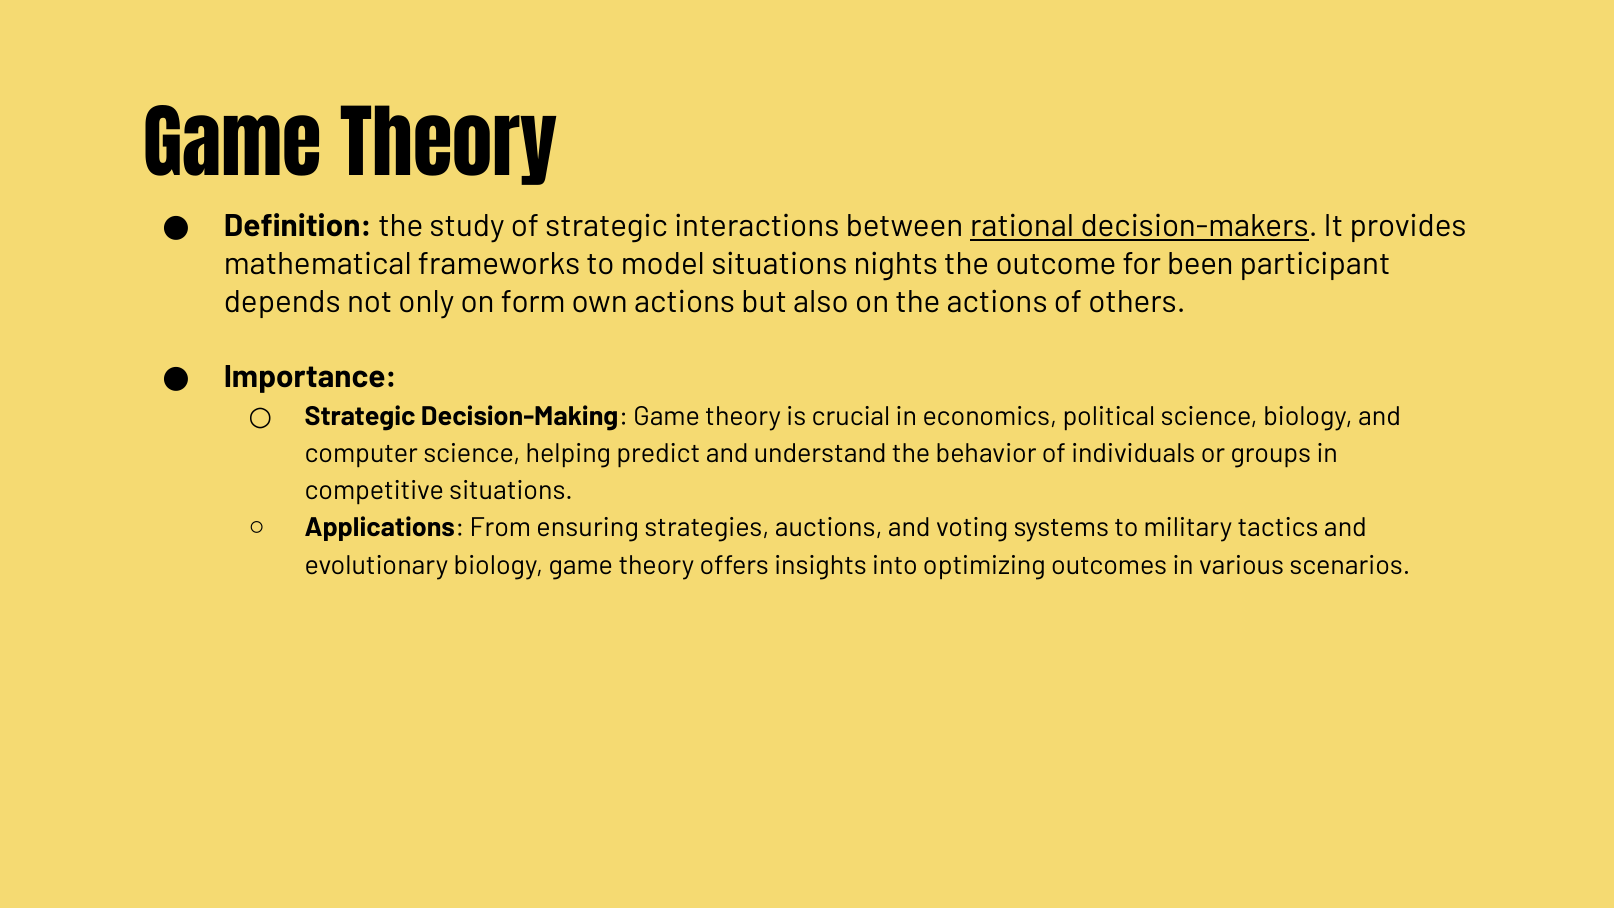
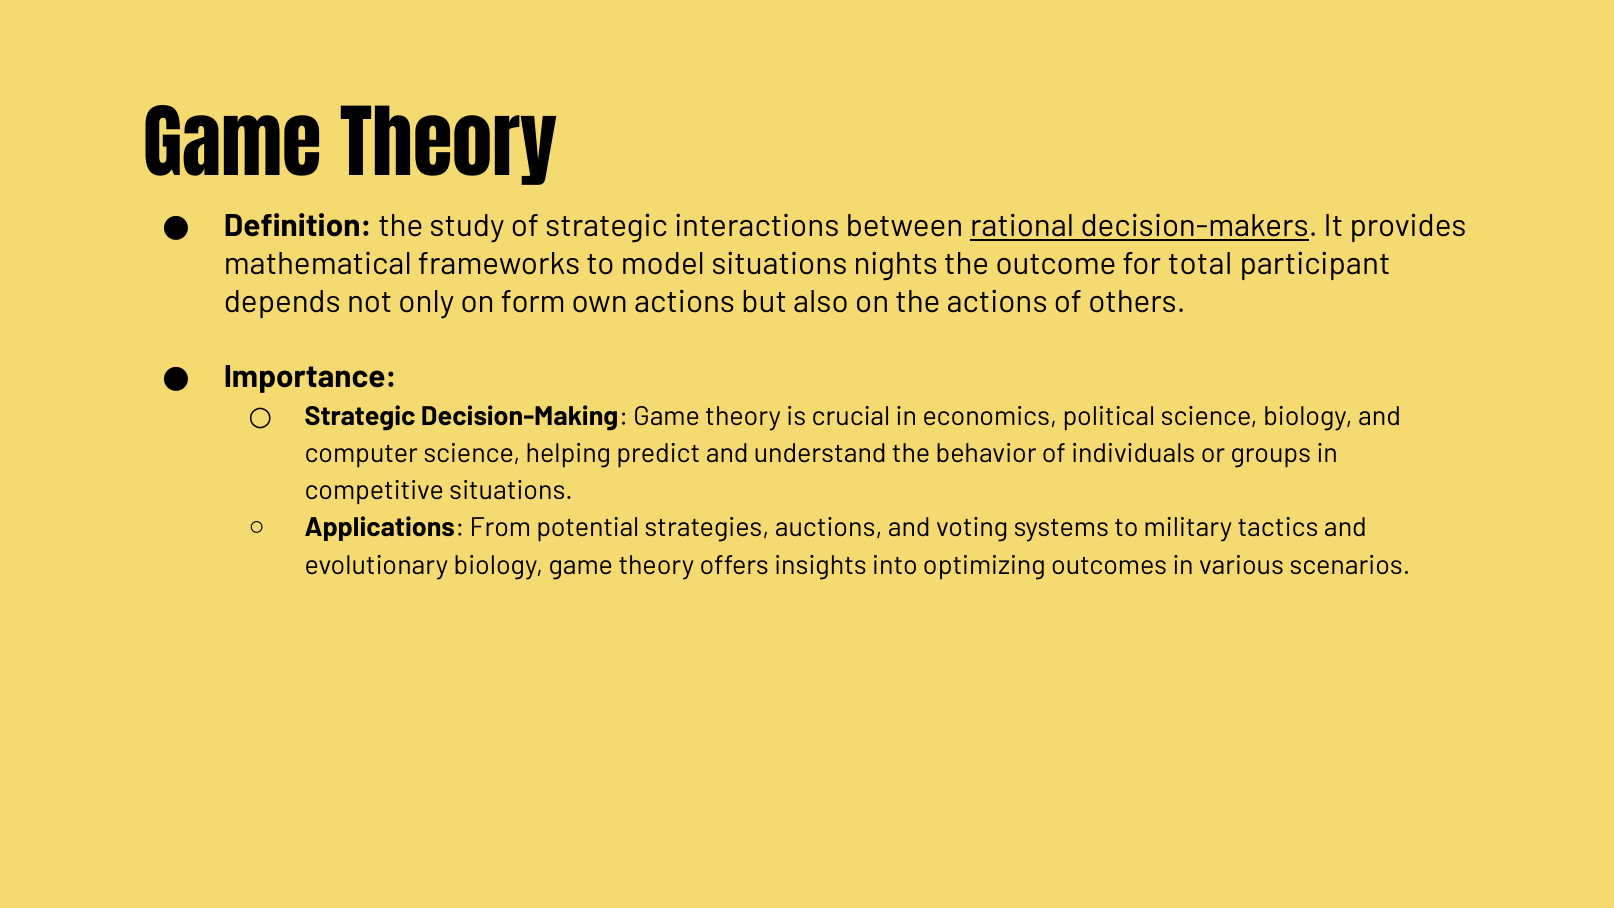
been: been -> total
ensuring: ensuring -> potential
